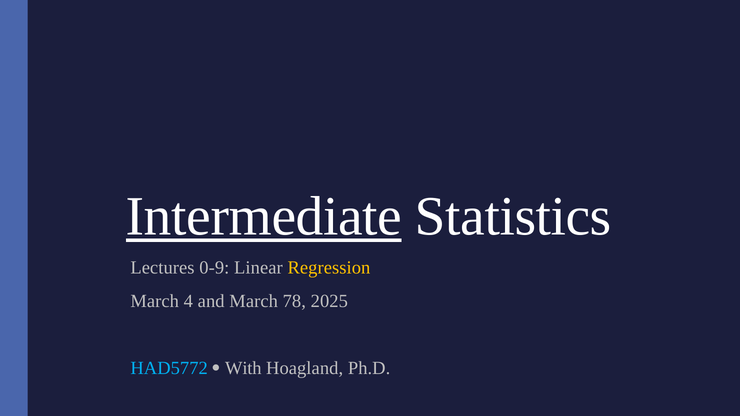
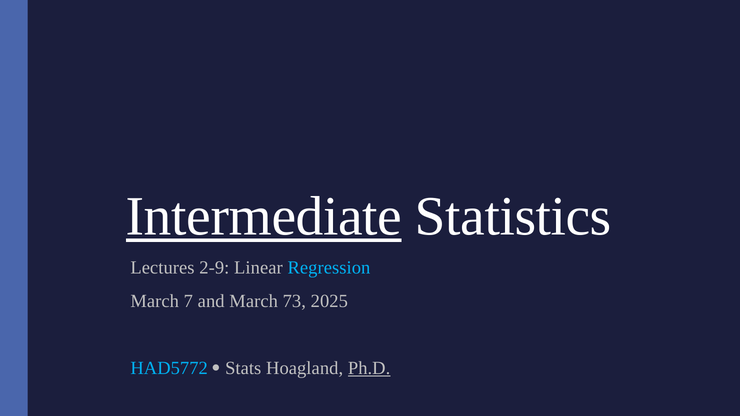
0-9: 0-9 -> 2-9
Regression colour: yellow -> light blue
4: 4 -> 7
78: 78 -> 73
With: With -> Stats
Ph.D underline: none -> present
